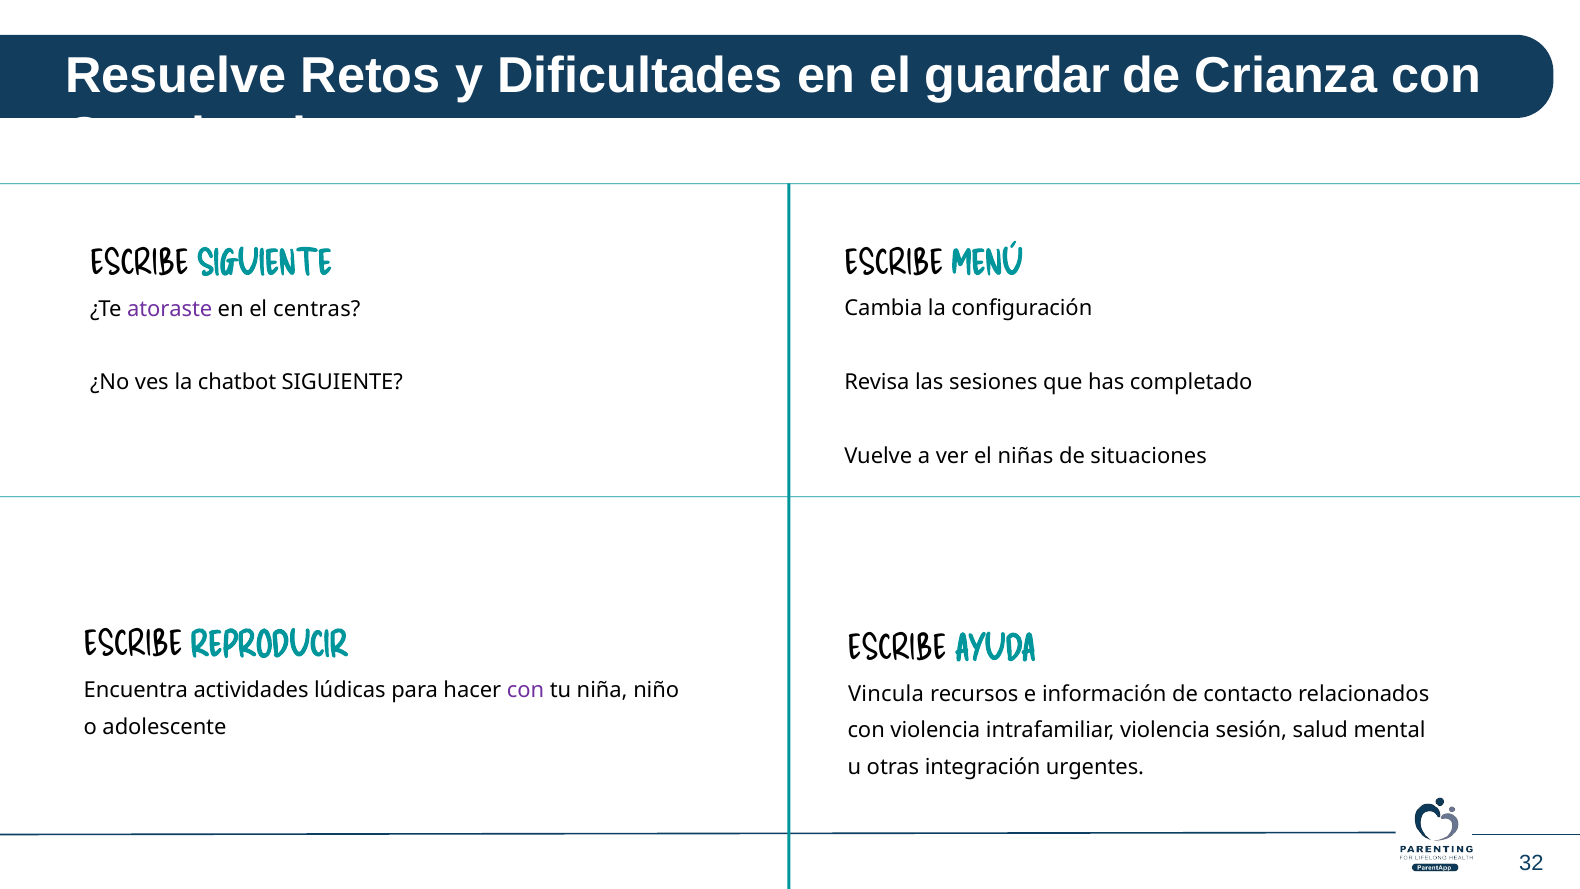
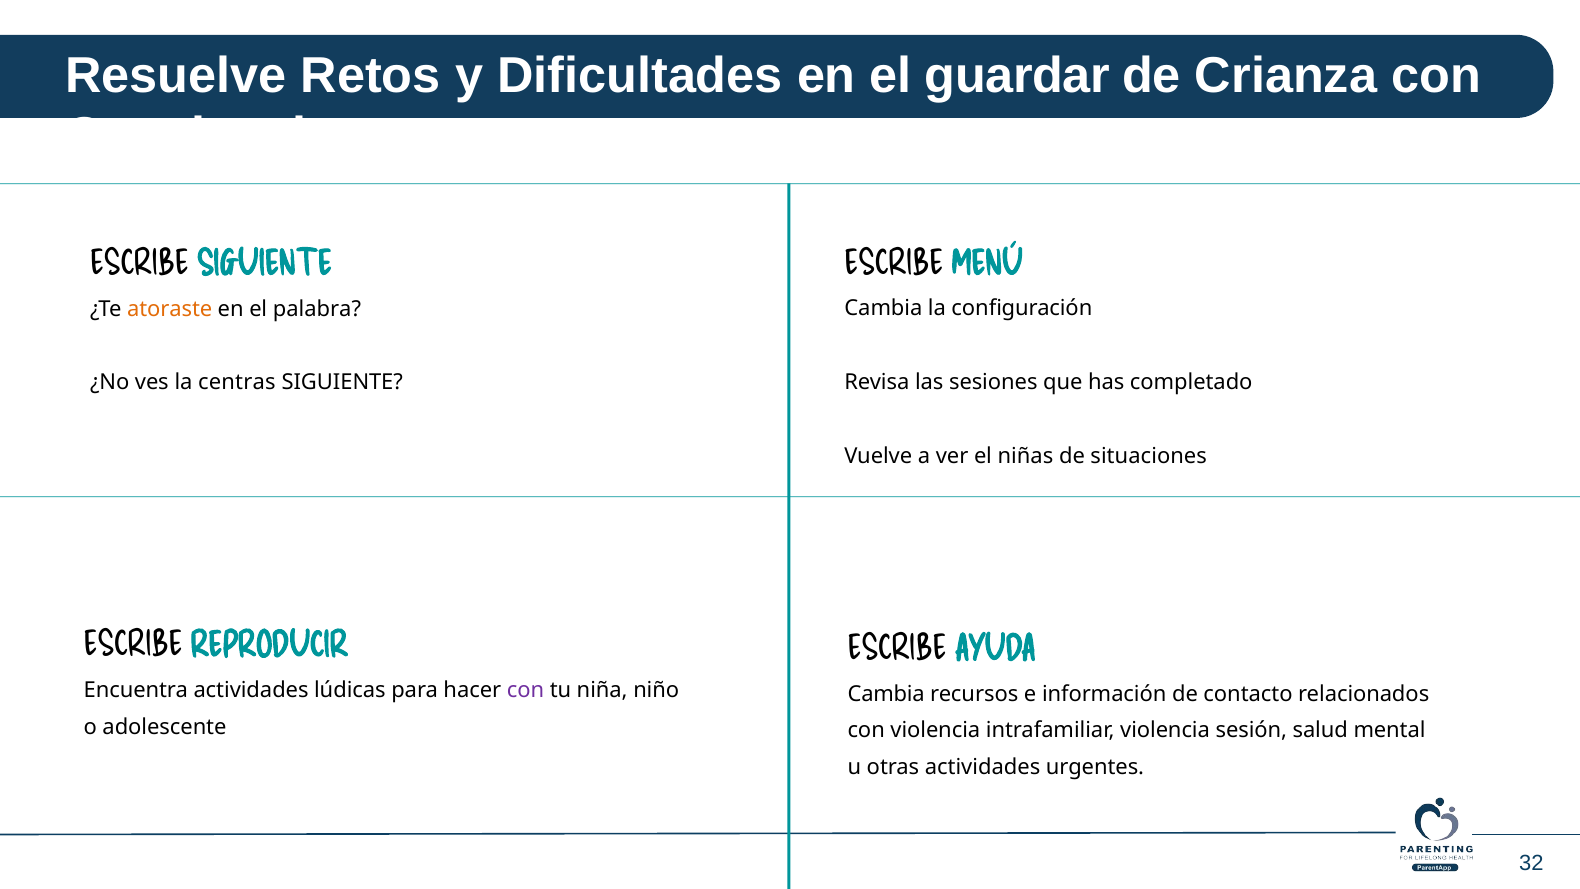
atoraste colour: purple -> orange
centras: centras -> palabra
chatbot: chatbot -> centras
Vincula at (886, 694): Vincula -> Cambia
otras integración: integración -> actividades
